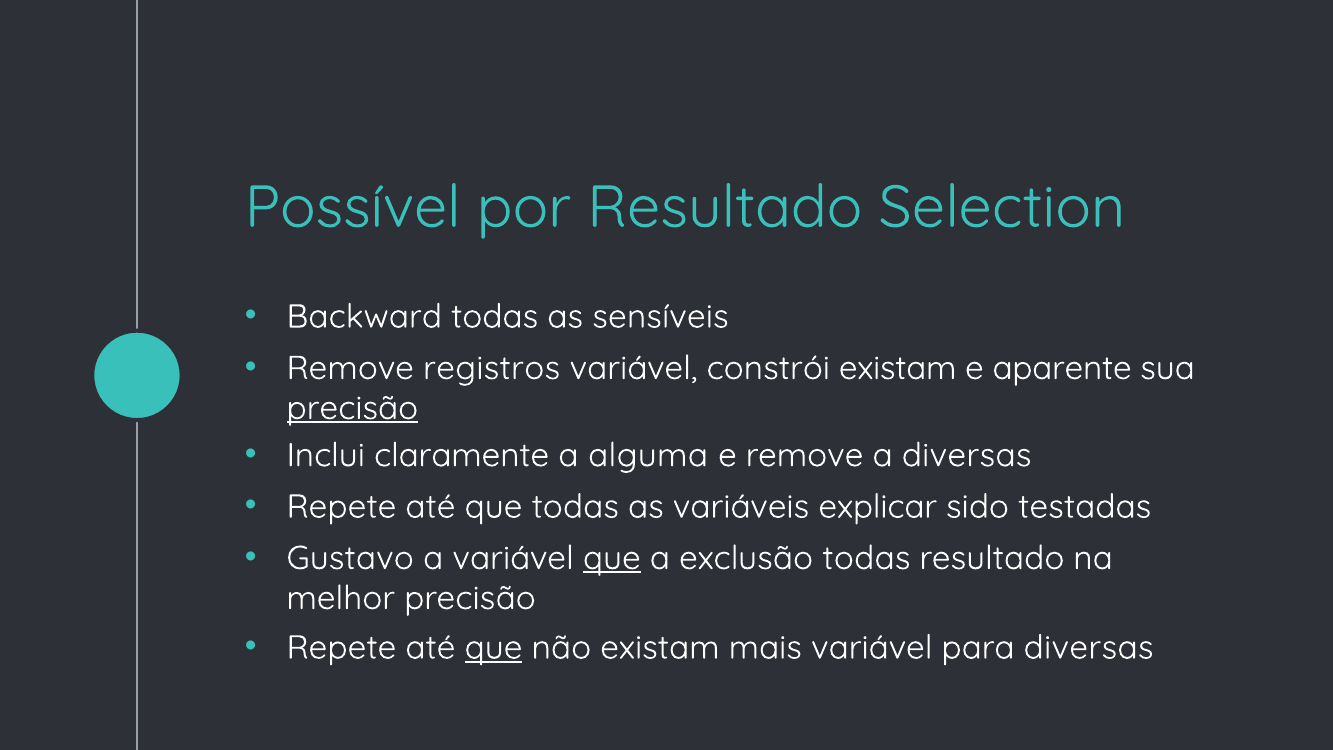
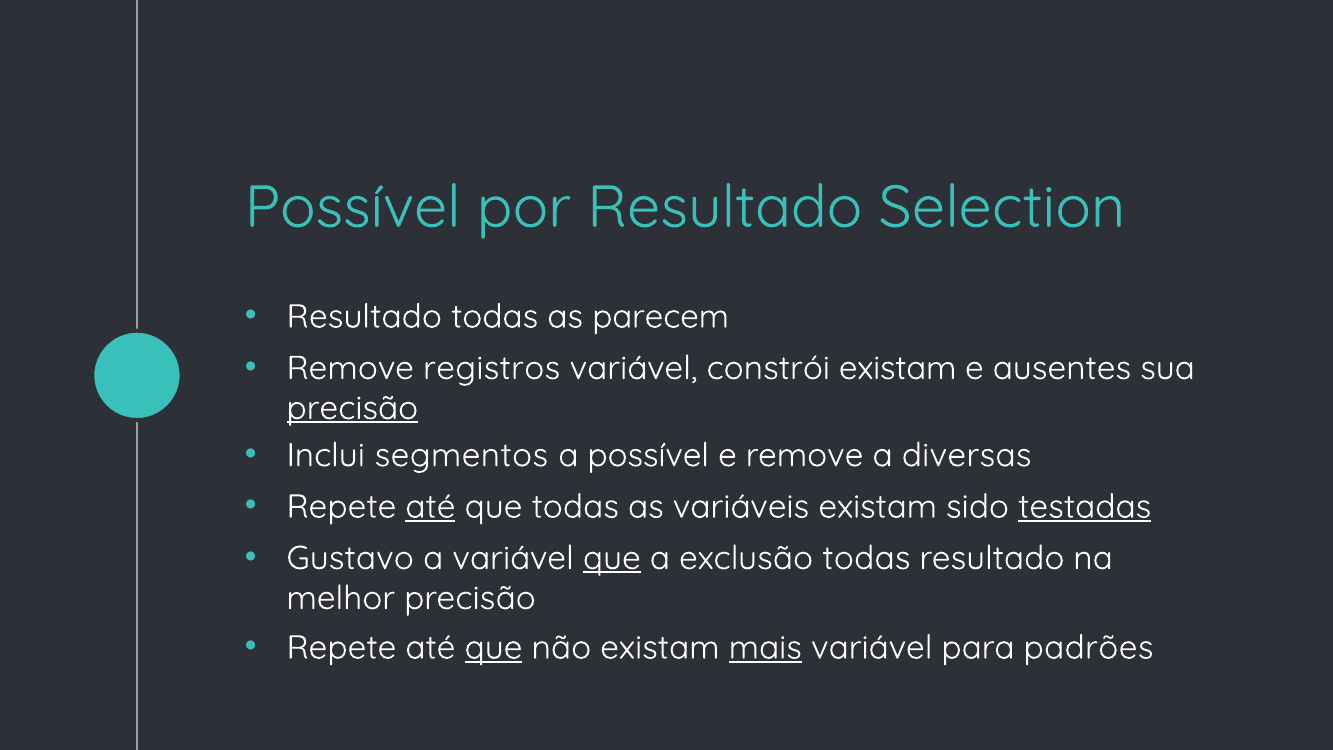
Backward at (364, 317): Backward -> Resultado
sensíveis: sensíveis -> parecem
aparente: aparente -> ausentes
claramente: claramente -> segmentos
a alguma: alguma -> possível
até at (430, 507) underline: none -> present
variáveis explicar: explicar -> existam
testadas underline: none -> present
mais underline: none -> present
para diversas: diversas -> padrões
